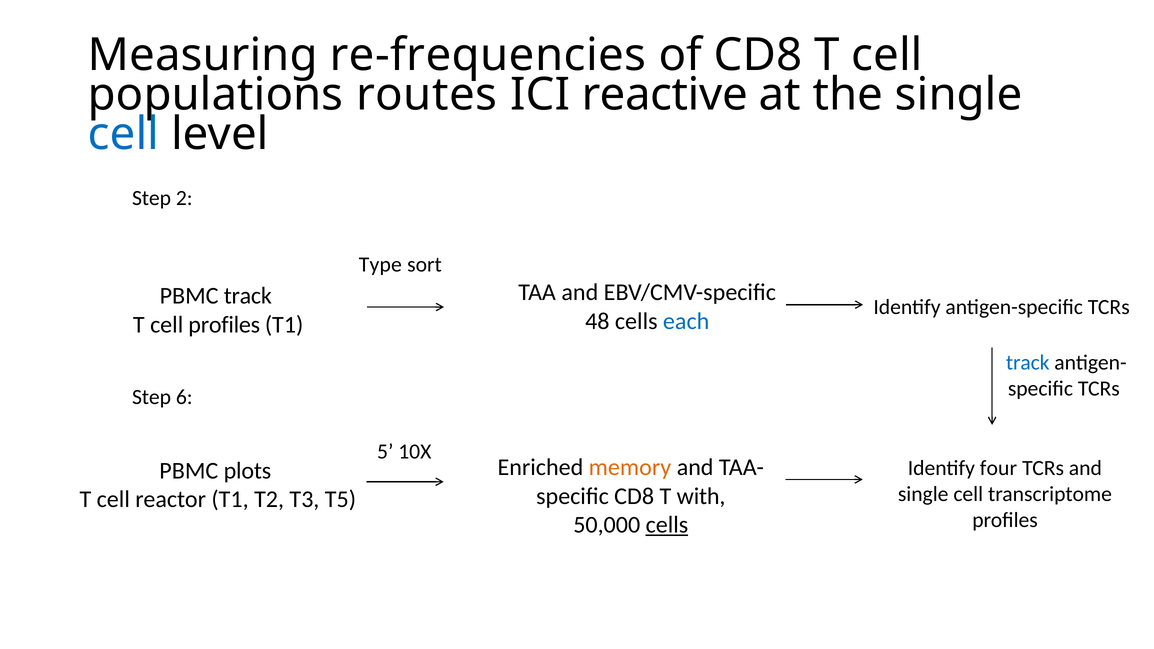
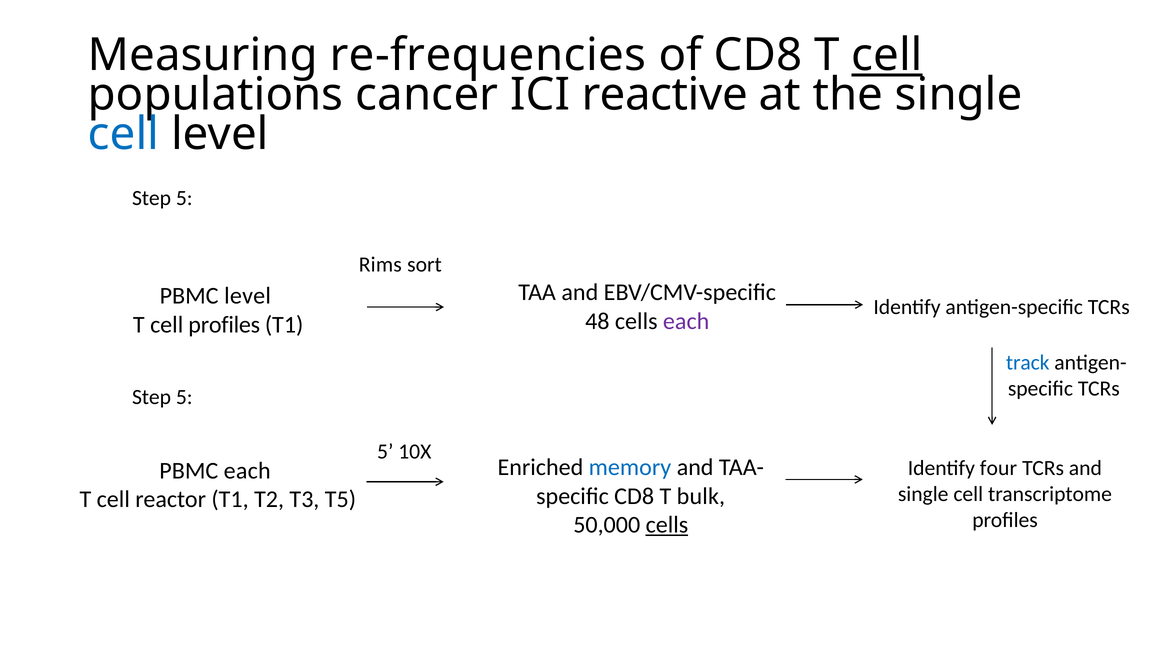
cell at (887, 55) underline: none -> present
routes: routes -> cancer
2 at (184, 198): 2 -> 5
Type: Type -> Rims
PBMC track: track -> level
each at (686, 321) colour: blue -> purple
6 at (184, 397): 6 -> 5
memory colour: orange -> blue
PBMC plots: plots -> each
with: with -> bulk
